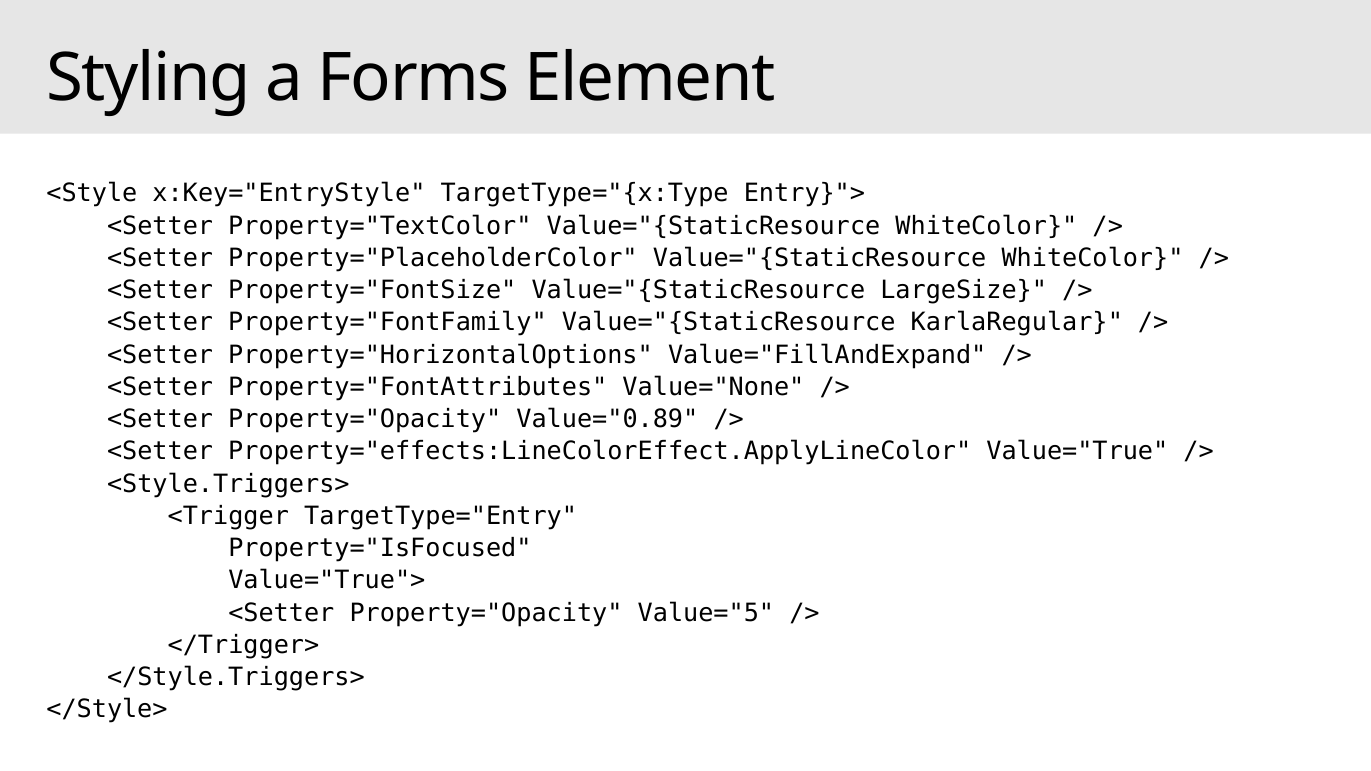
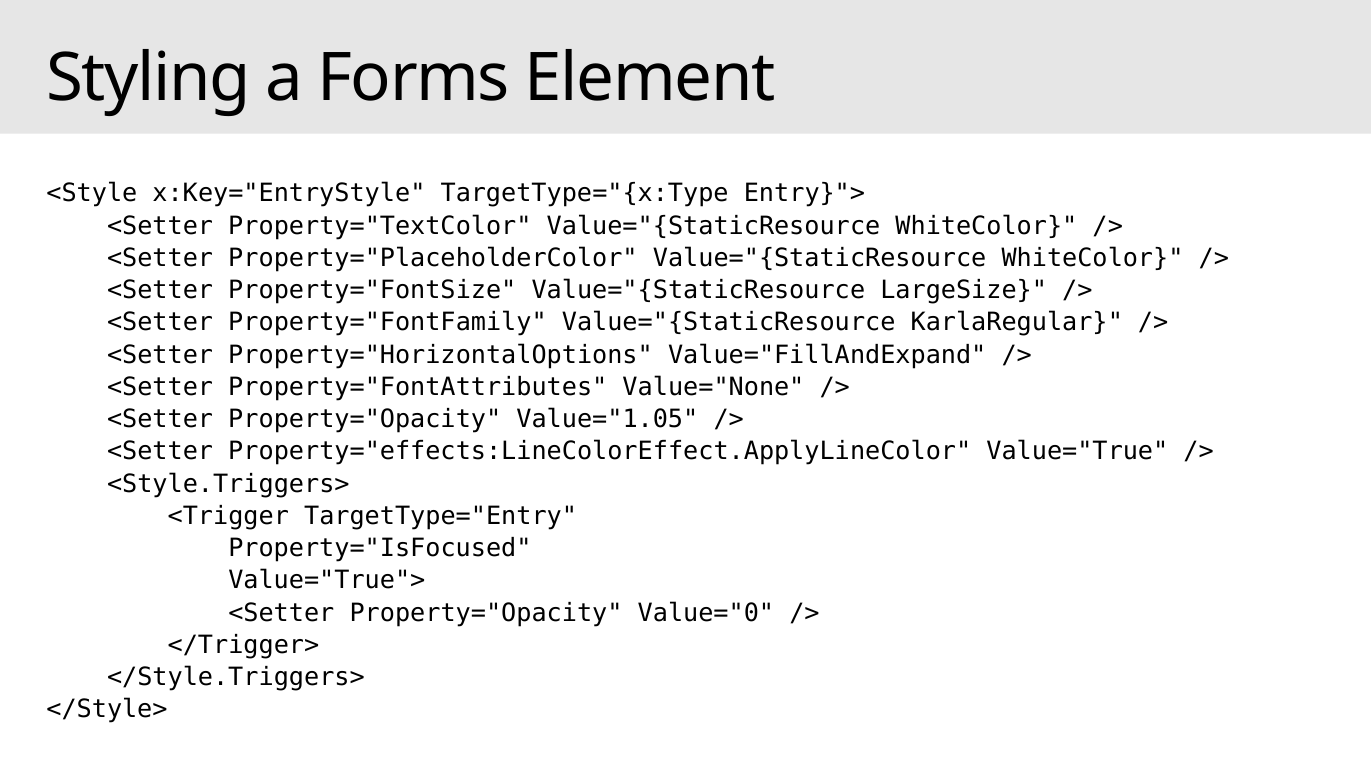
Value="0.89: Value="0.89 -> Value="1.05
Value="5: Value="5 -> Value="0
